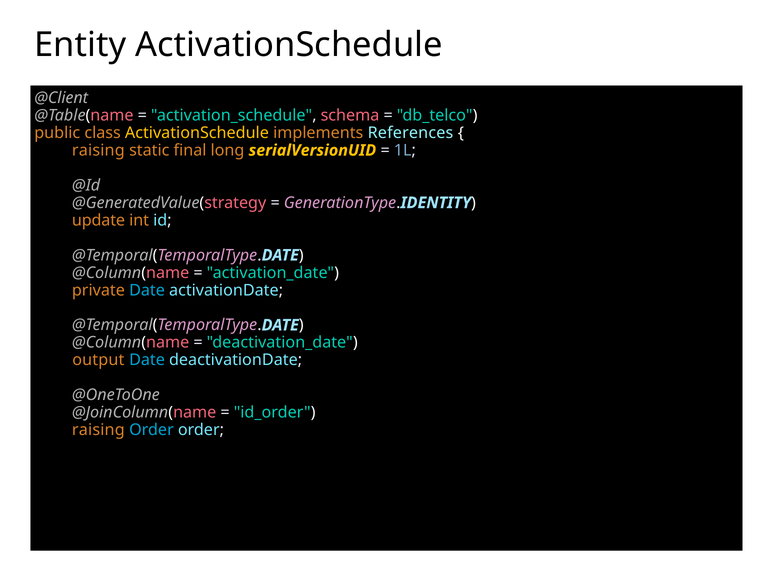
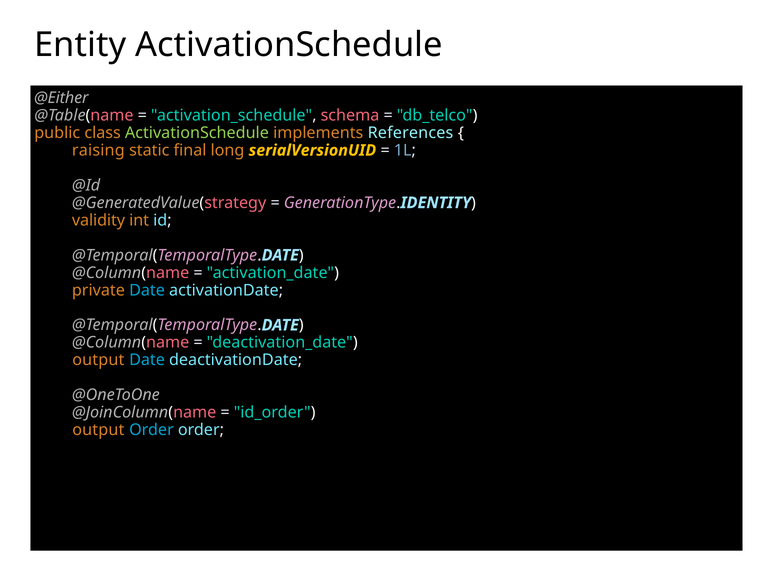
@Client: @Client -> @Either
ActivationSchedule at (197, 133) colour: yellow -> light green
update: update -> validity
raising at (98, 430): raising -> output
